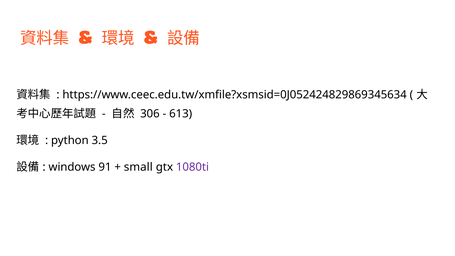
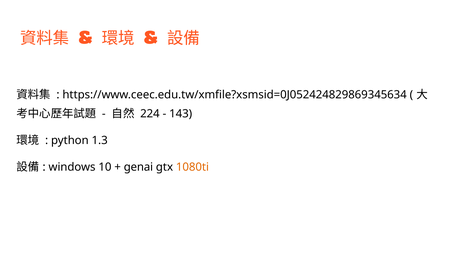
306: 306 -> 224
613: 613 -> 143
3.5: 3.5 -> 1.3
91: 91 -> 10
small: small -> genai
1080ti colour: purple -> orange
